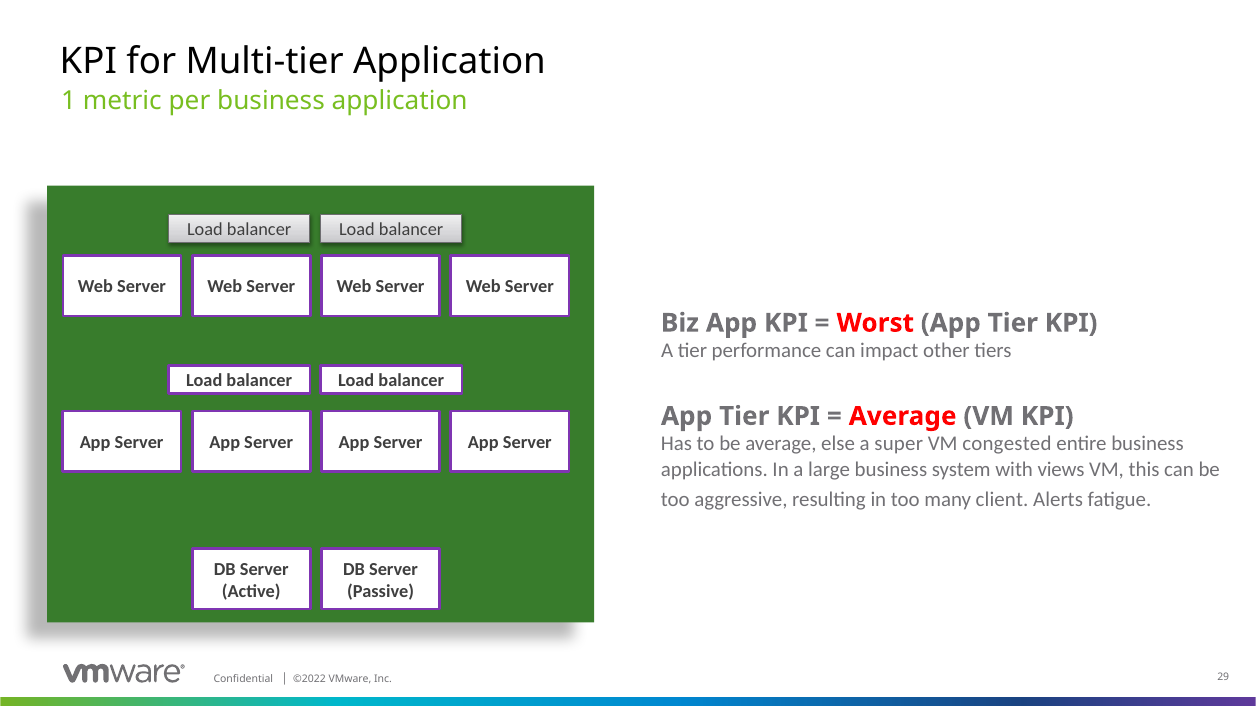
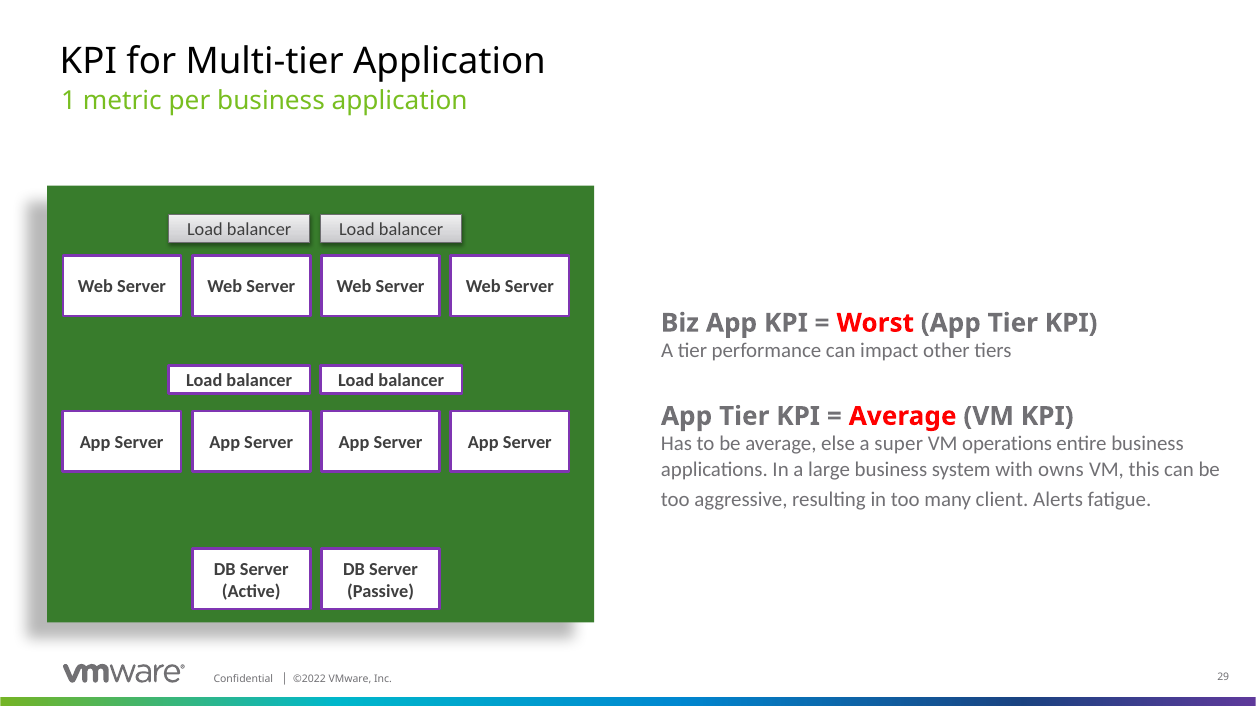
congested: congested -> operations
views: views -> owns
